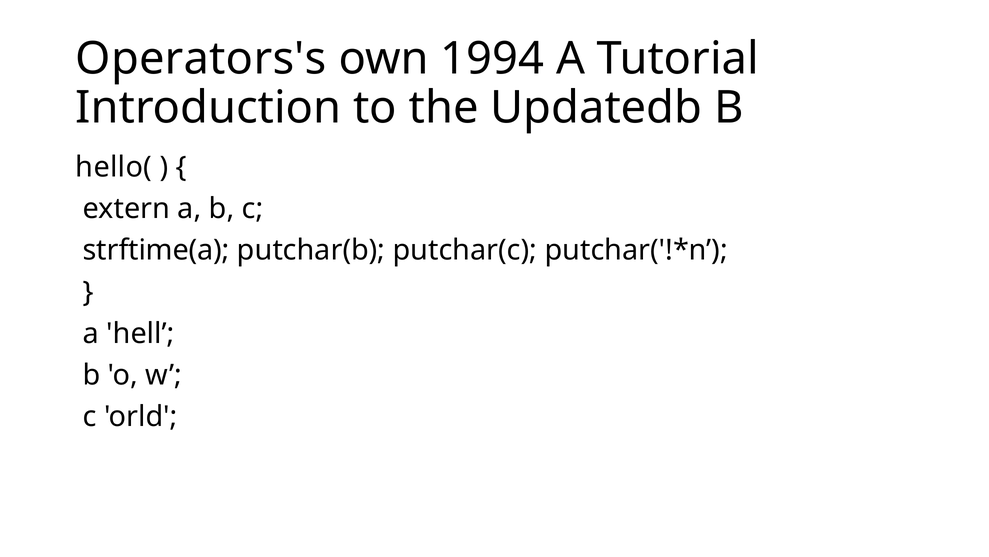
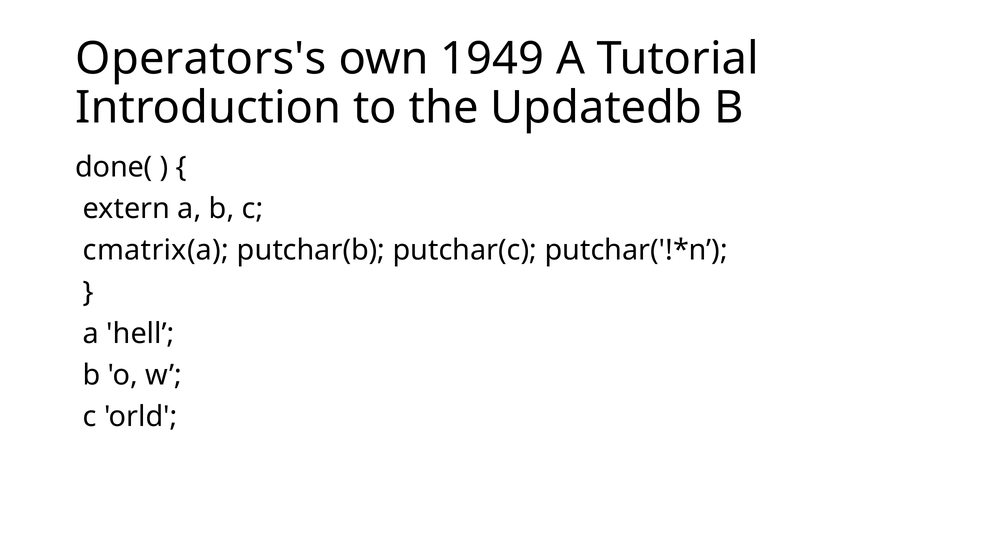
1994: 1994 -> 1949
hello(: hello( -> done(
strftime(a: strftime(a -> cmatrix(a
